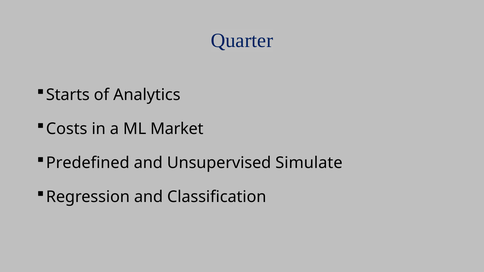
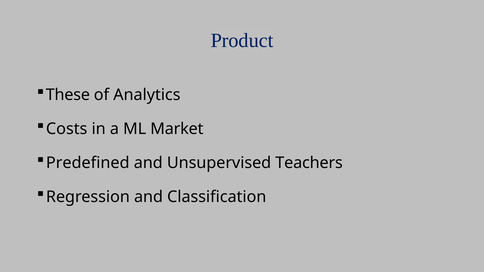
Quarter: Quarter -> Product
Starts: Starts -> These
Simulate: Simulate -> Teachers
